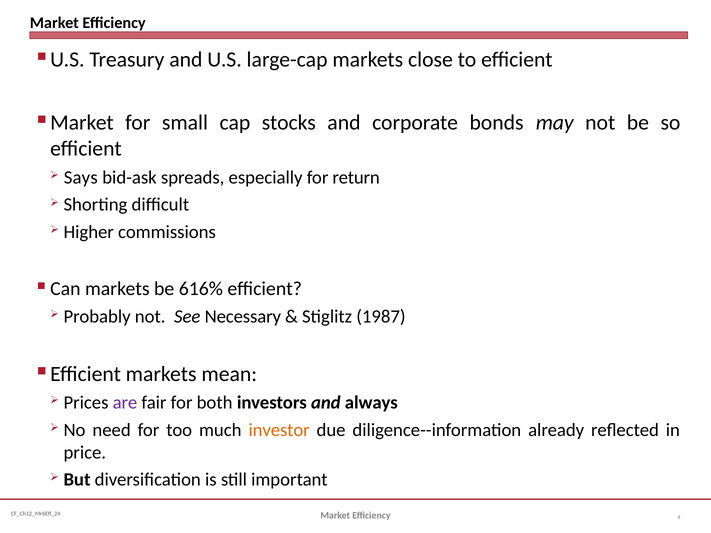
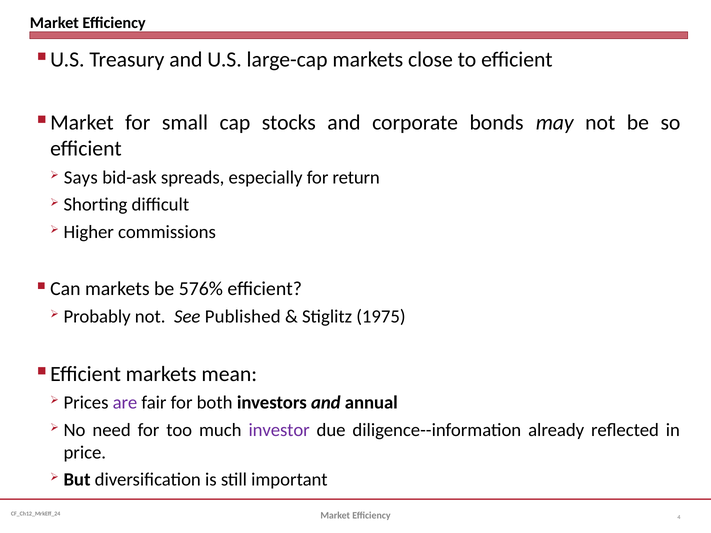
616%: 616% -> 576%
Necessary: Necessary -> Published
1987: 1987 -> 1975
always: always -> annual
investor colour: orange -> purple
